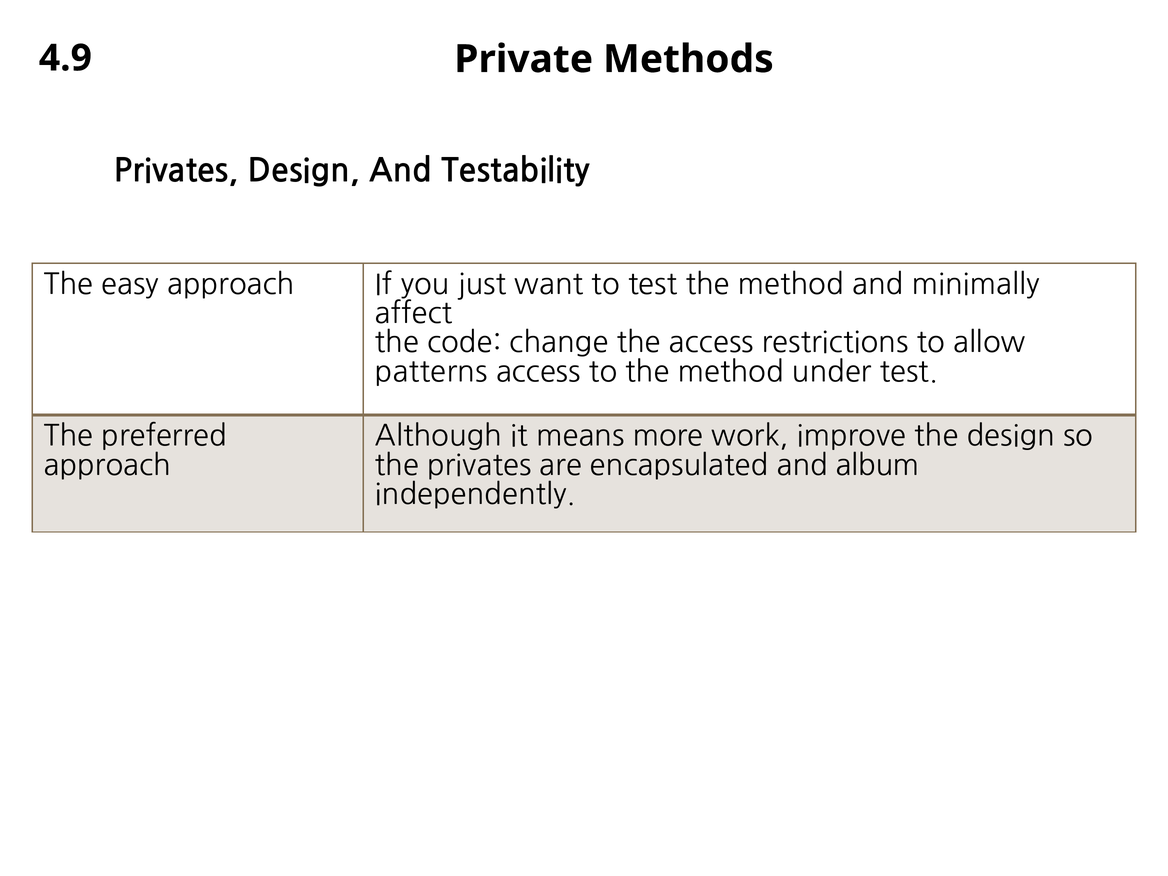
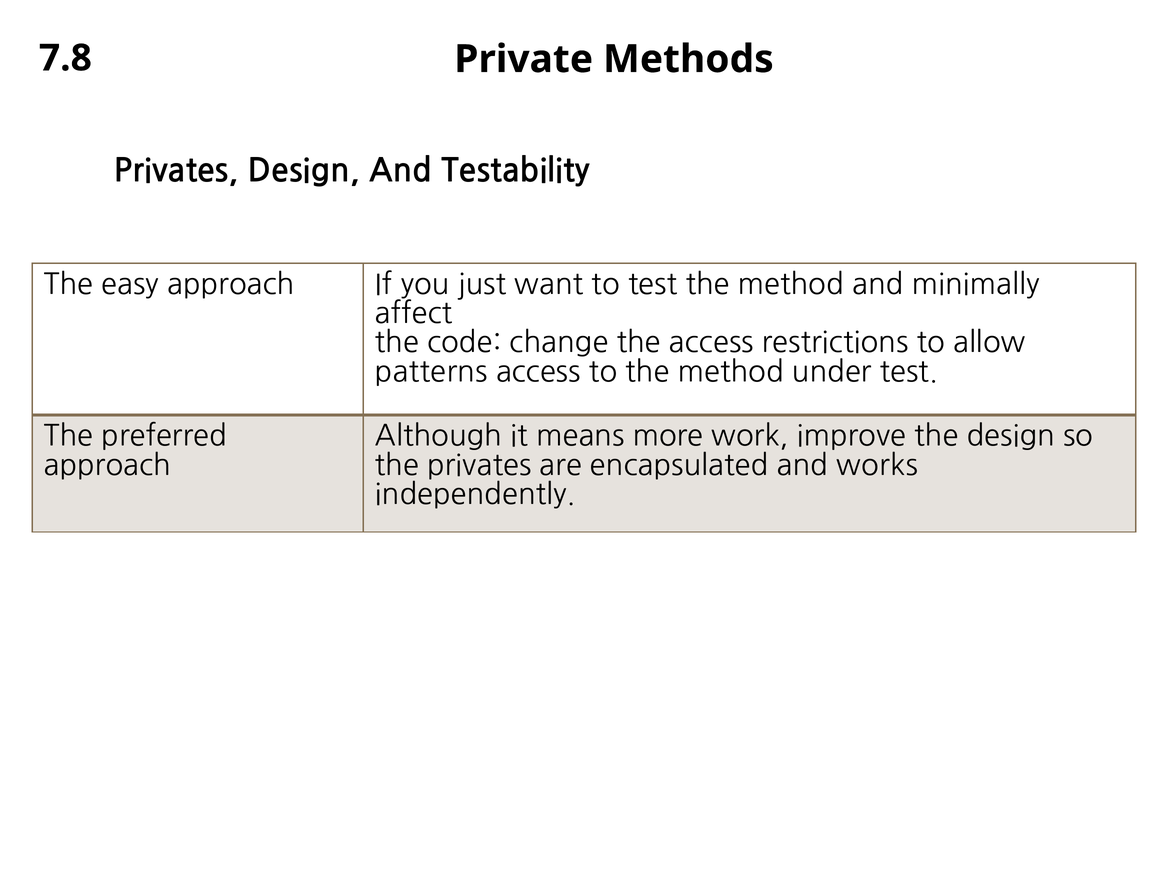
4.9: 4.9 -> 7.8
album: album -> works
